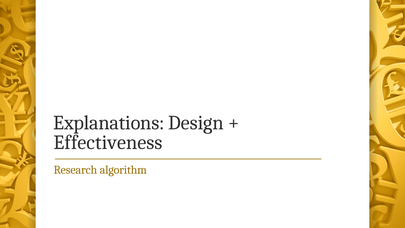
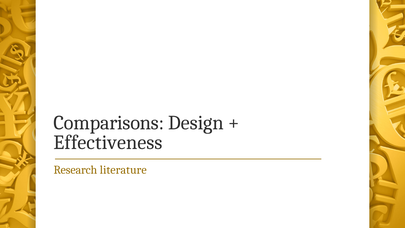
Explanations: Explanations -> Comparisons
algorithm: algorithm -> literature
